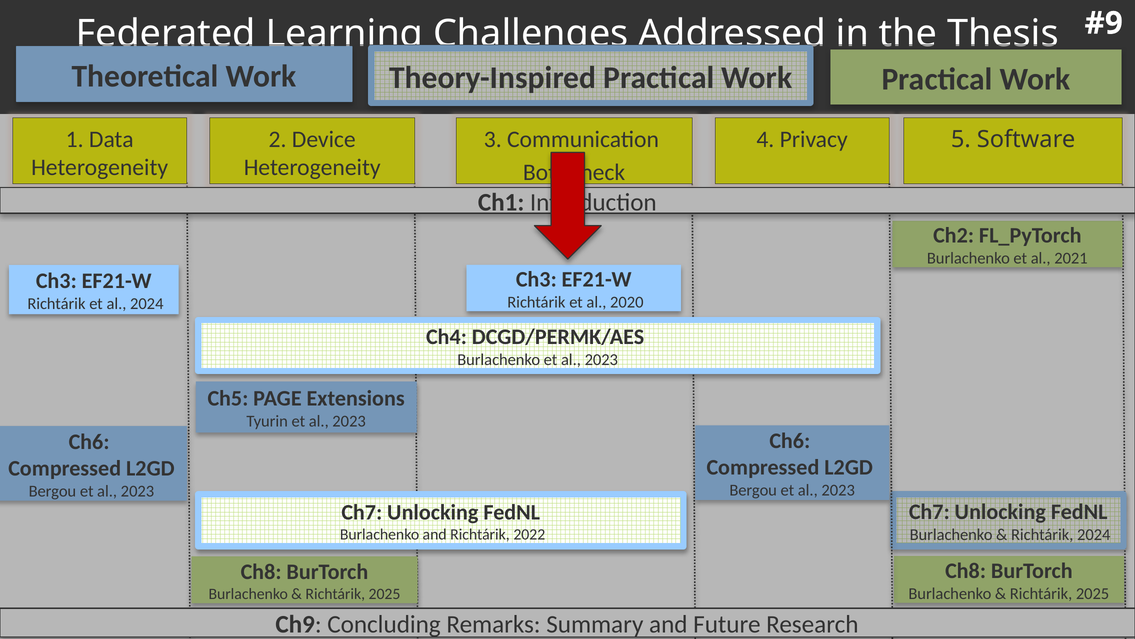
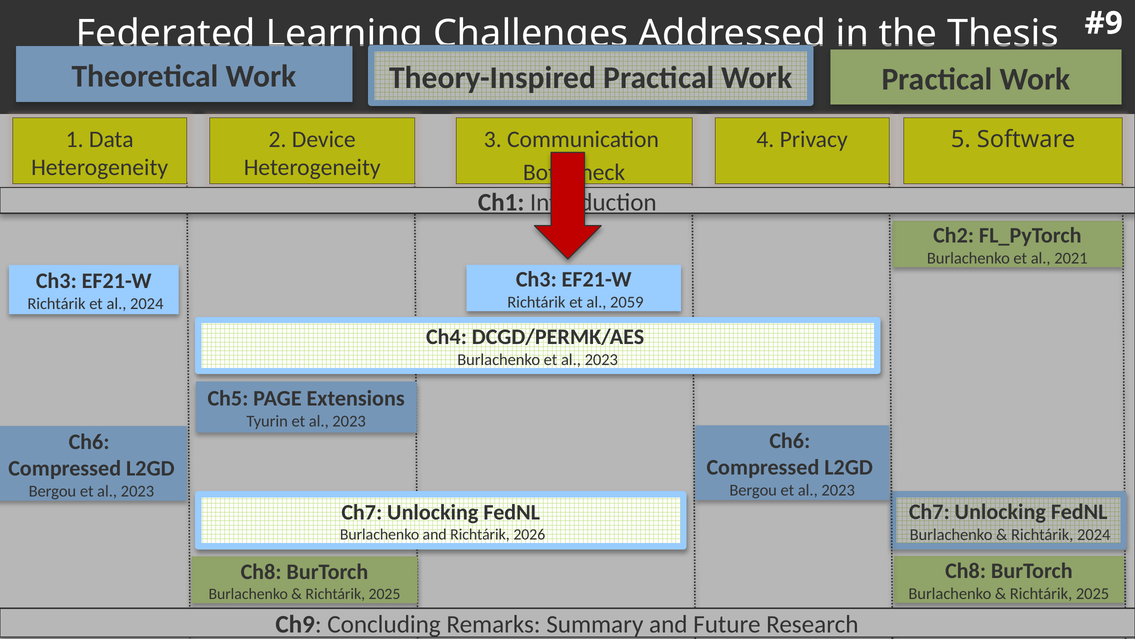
2020: 2020 -> 2059
2022: 2022 -> 2026
